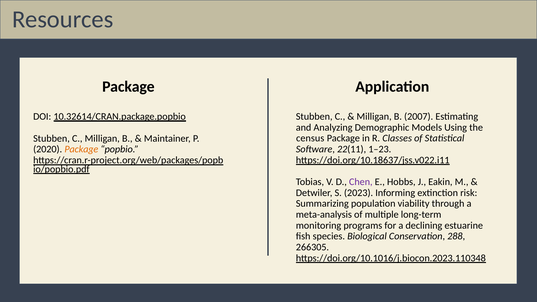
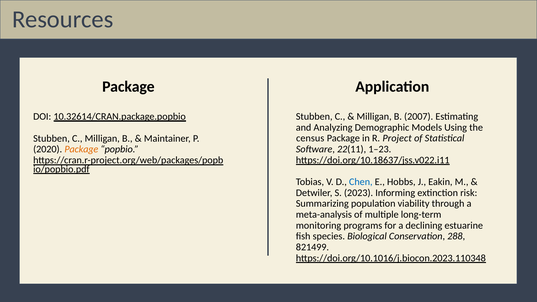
Classes: Classes -> Project
Chen colour: purple -> blue
266305: 266305 -> 821499
